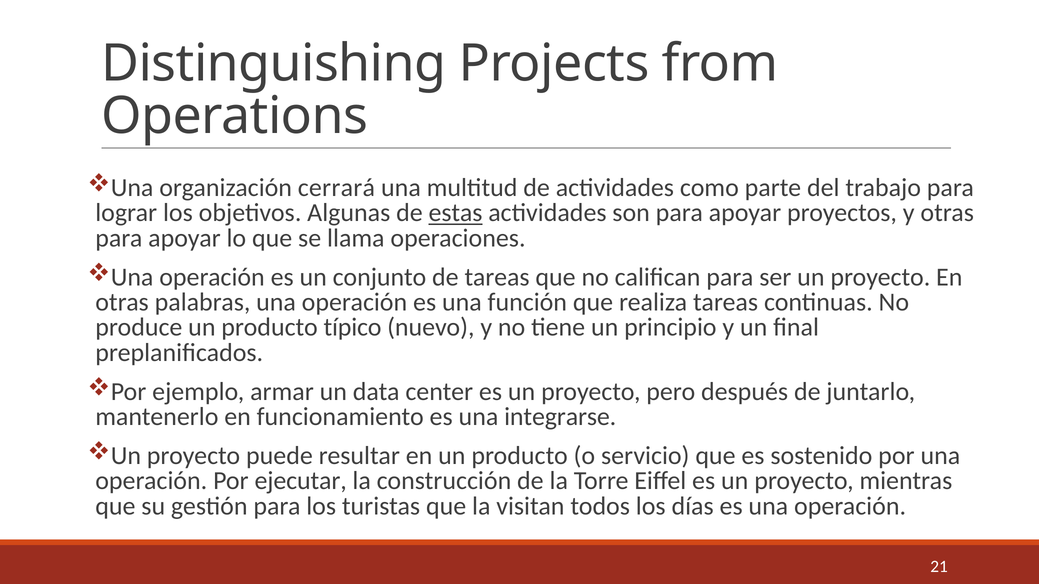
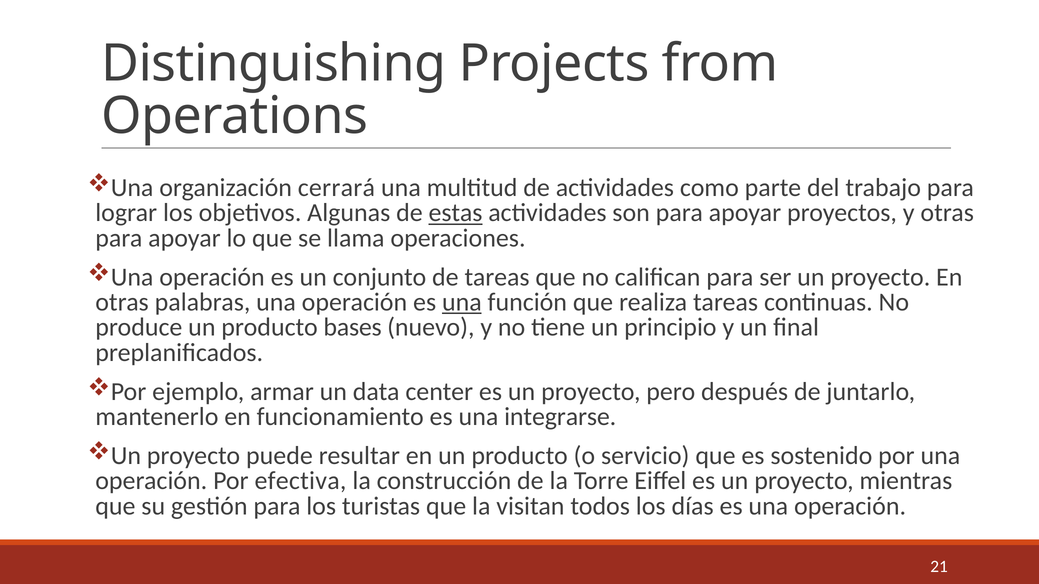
una at (462, 302) underline: none -> present
típico: típico -> bases
ejecutar: ejecutar -> efectiva
